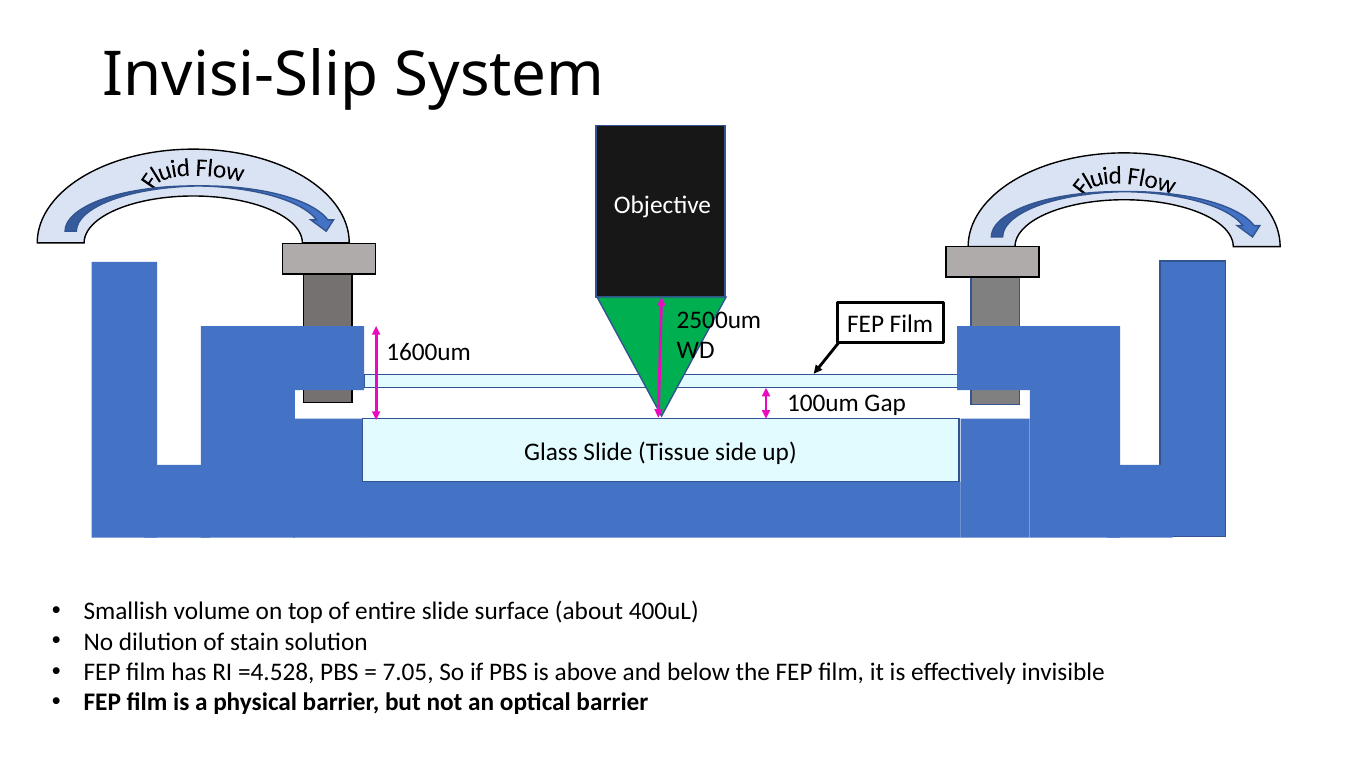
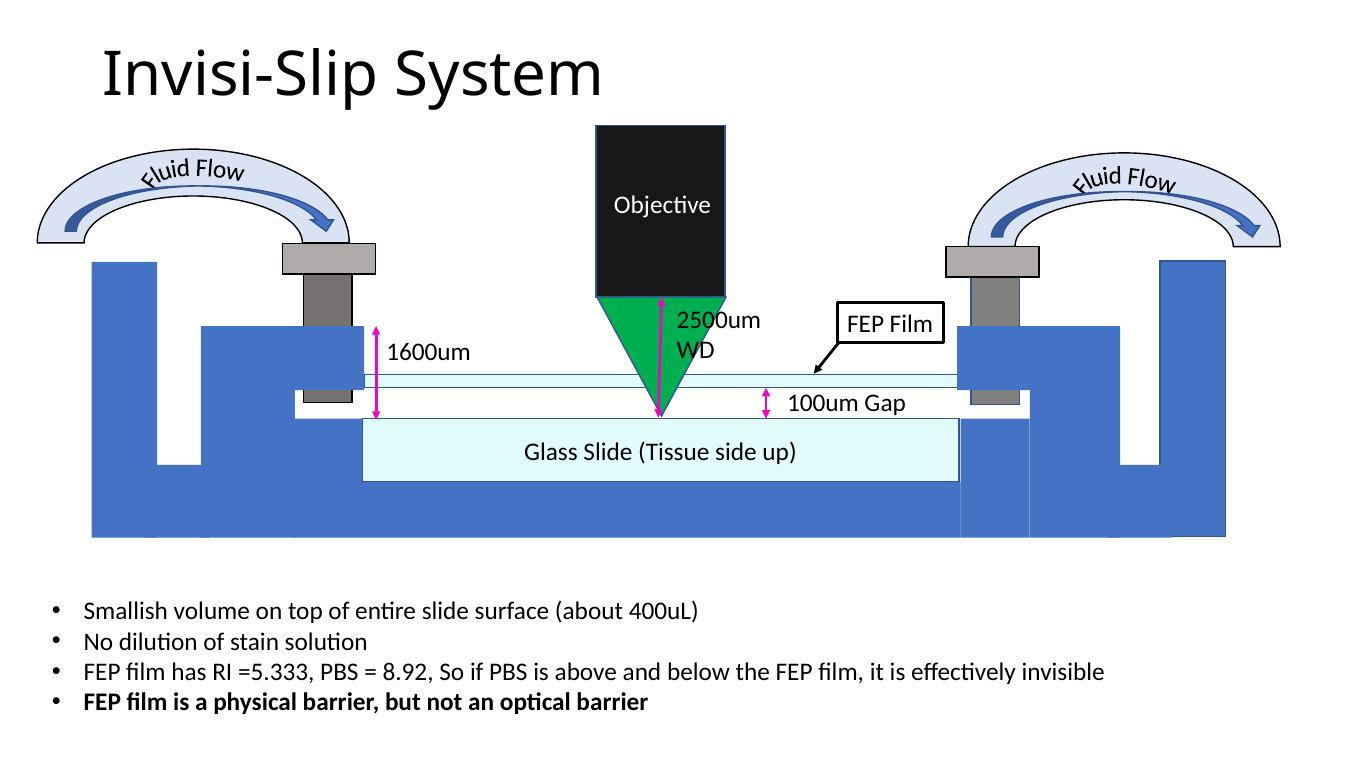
=4.528: =4.528 -> =5.333
7.05: 7.05 -> 8.92
